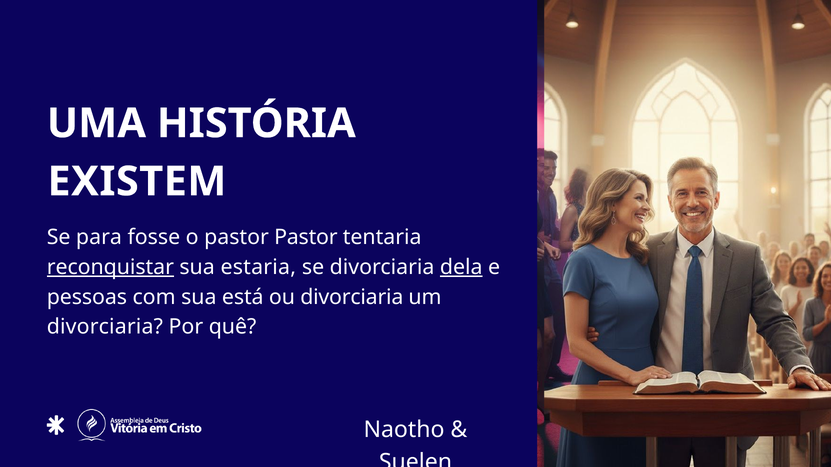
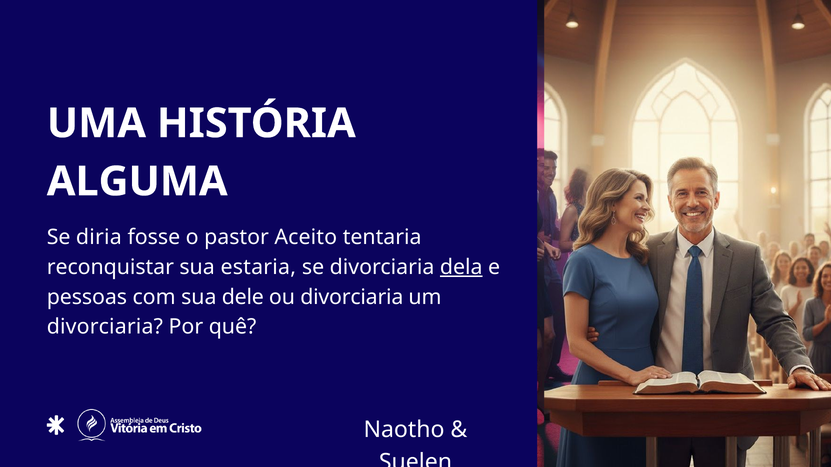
EXISTEM: EXISTEM -> ALGUMA
para: para -> diria
pastor Pastor: Pastor -> Aceito
reconquistar underline: present -> none
está: está -> dele
